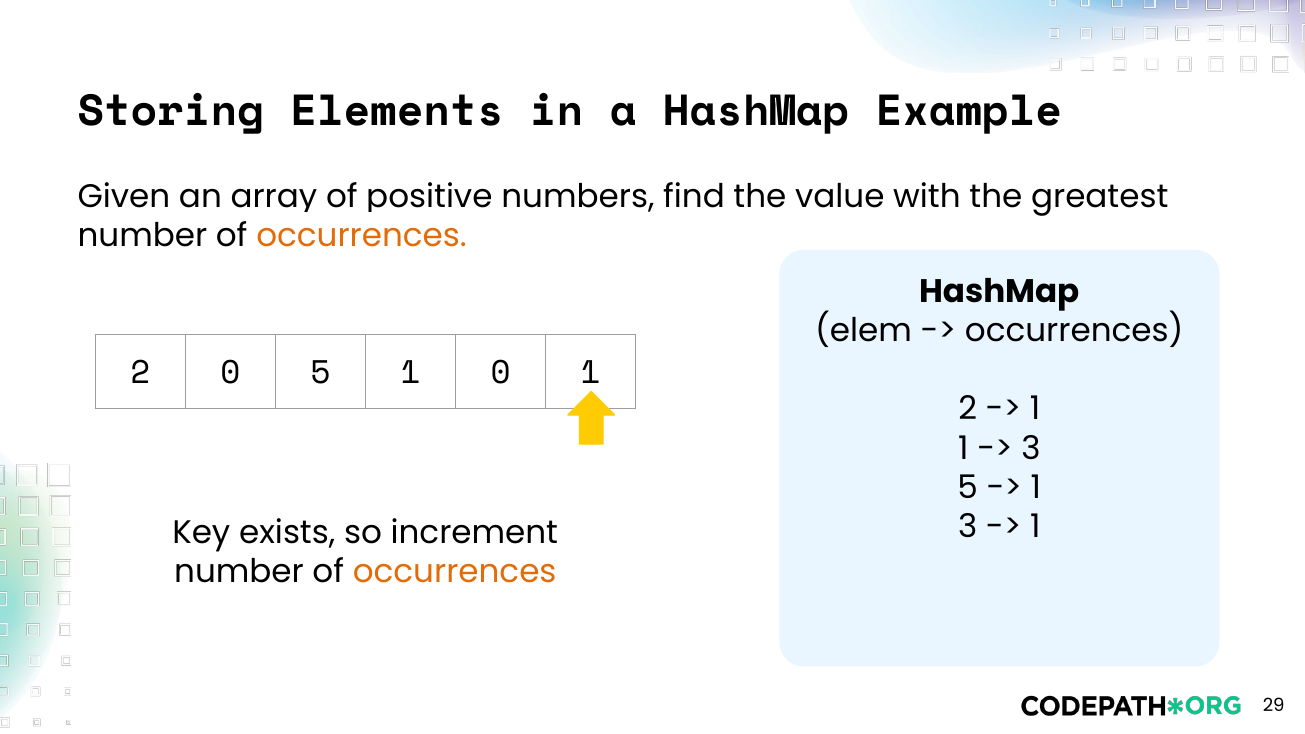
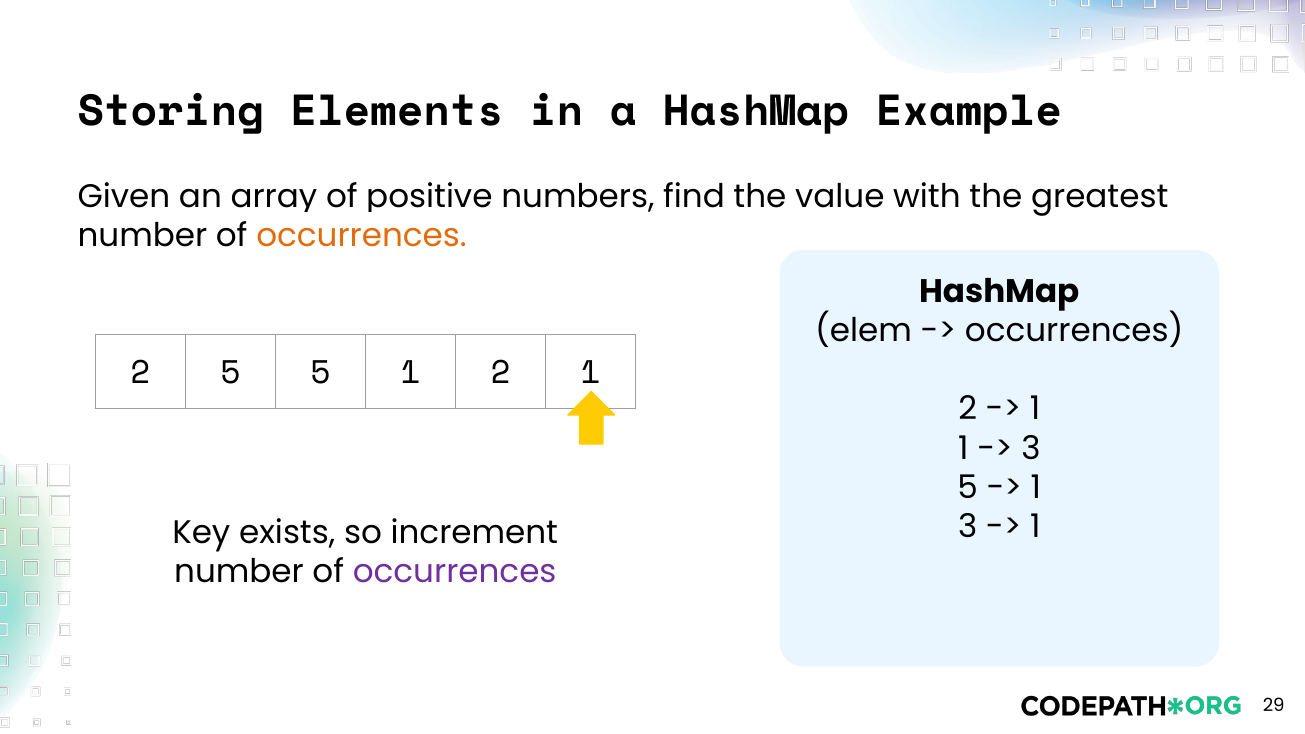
2 0: 0 -> 5
1 0: 0 -> 2
occurrences at (455, 572) colour: orange -> purple
